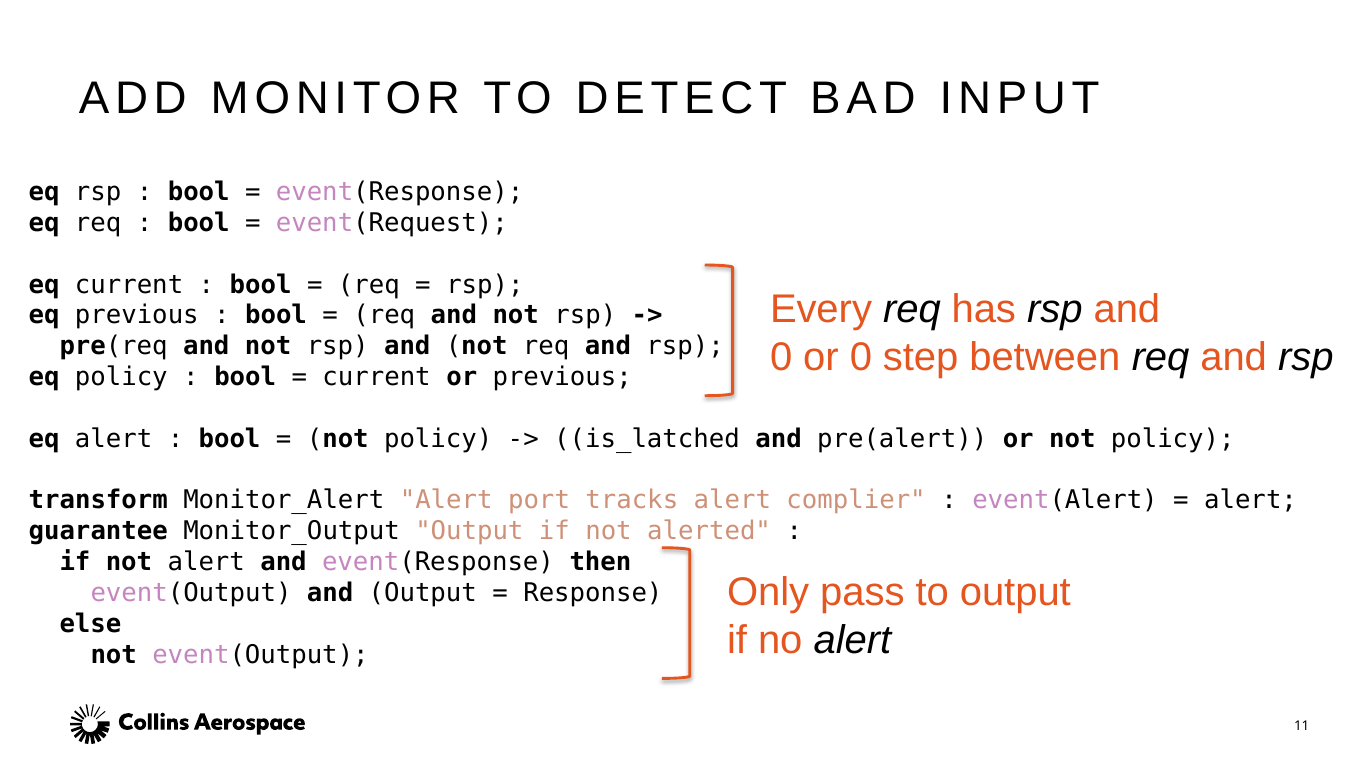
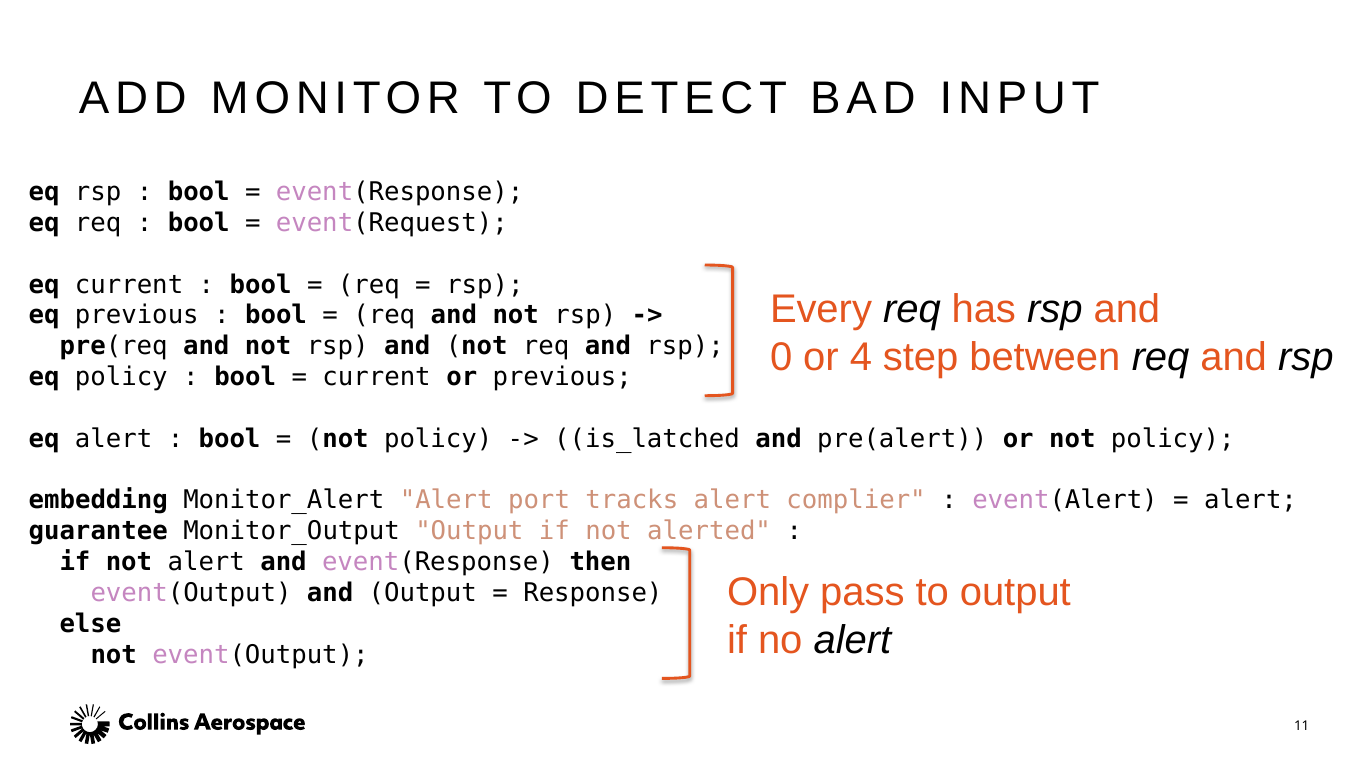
or 0: 0 -> 4
transform: transform -> embedding
